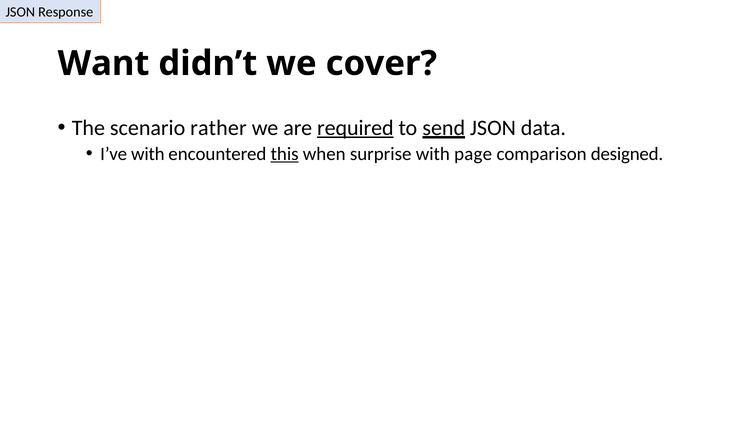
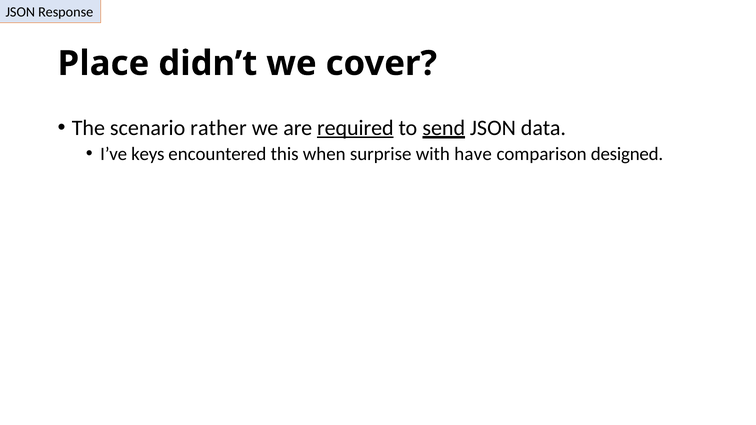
Want: Want -> Place
I’ve with: with -> keys
this underline: present -> none
page: page -> have
